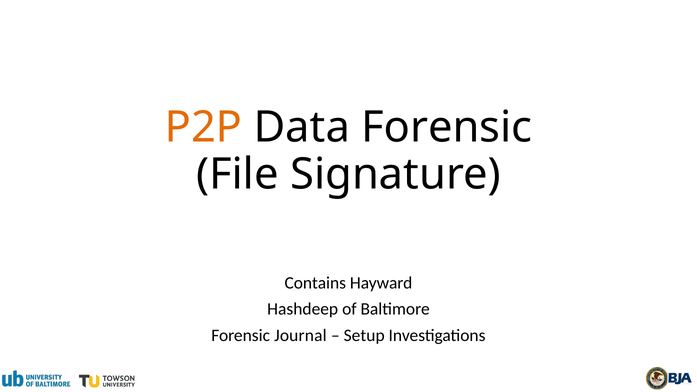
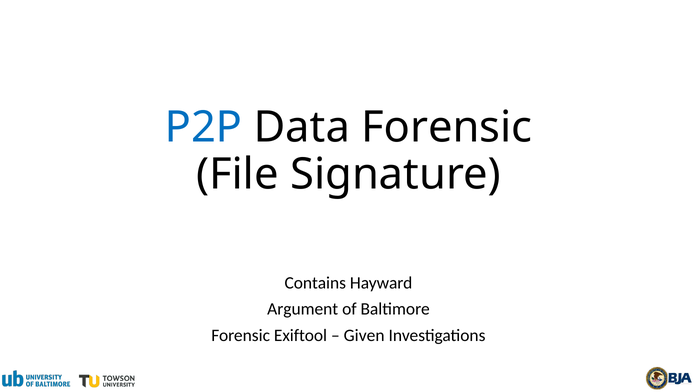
P2P colour: orange -> blue
Hashdeep: Hashdeep -> Argument
Journal: Journal -> Exiftool
Setup: Setup -> Given
